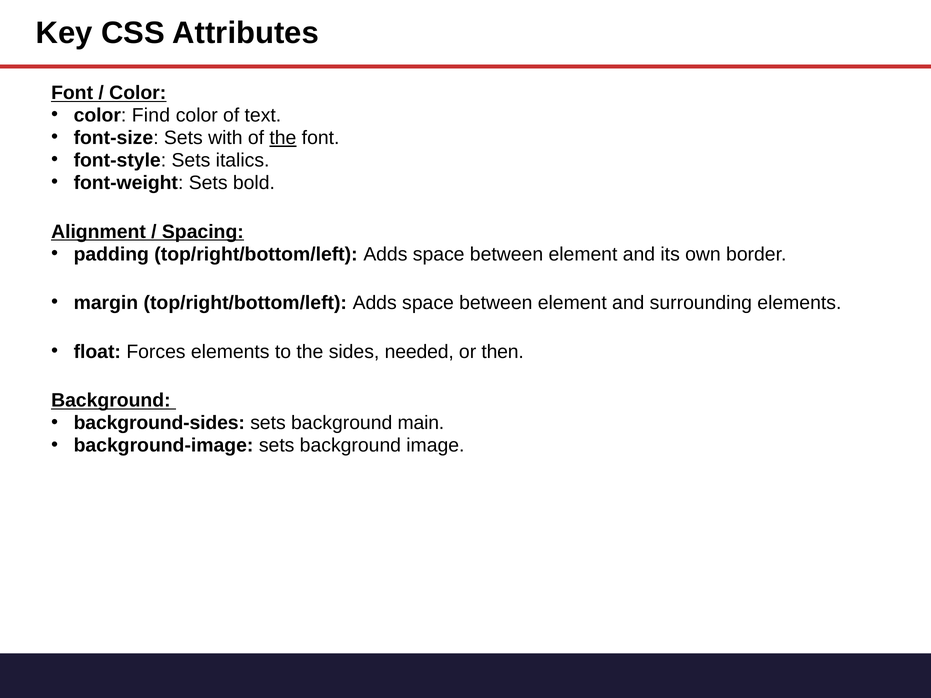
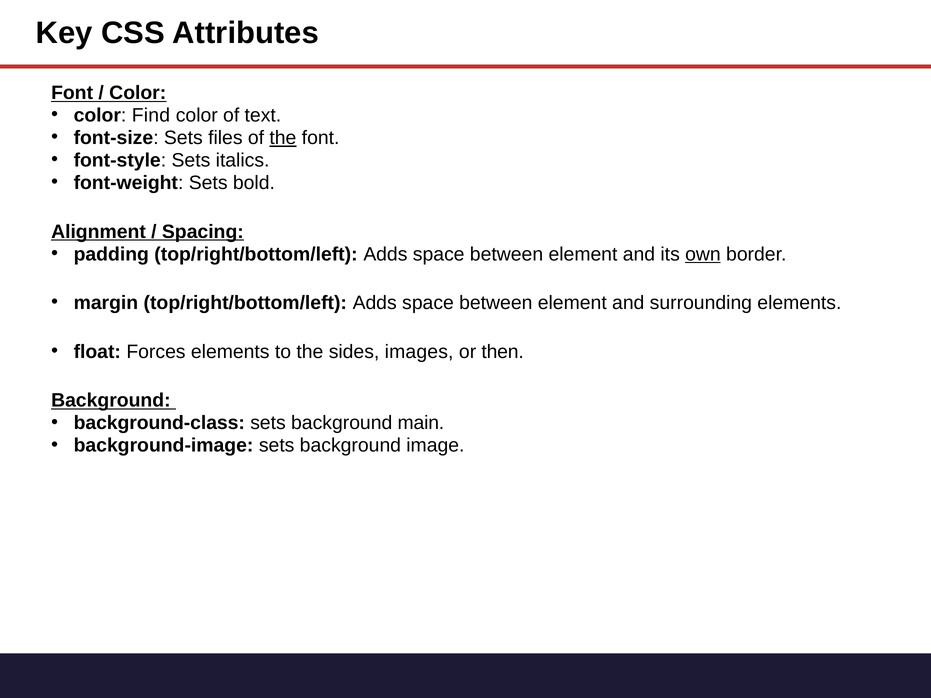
with: with -> files
own underline: none -> present
needed: needed -> images
background-sides: background-sides -> background-class
